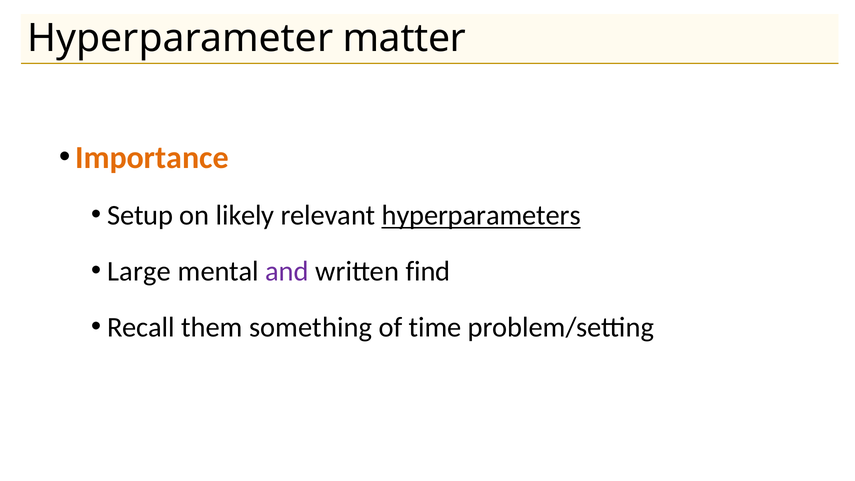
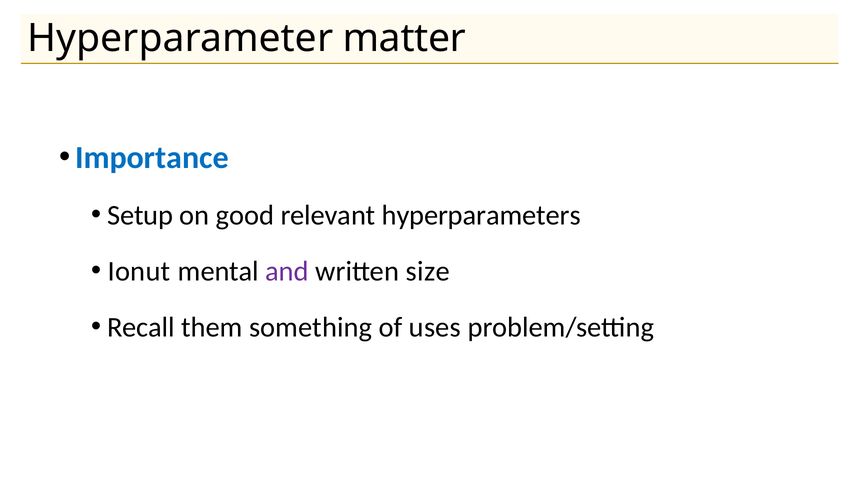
Importance colour: orange -> blue
likely: likely -> good
hyperparameters underline: present -> none
Large: Large -> Ionut
find: find -> size
time: time -> uses
